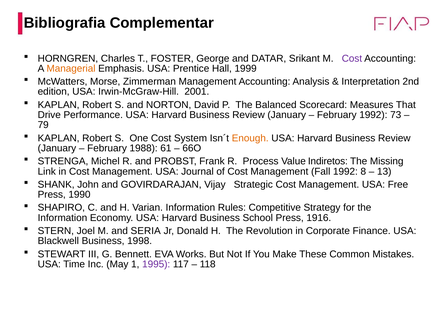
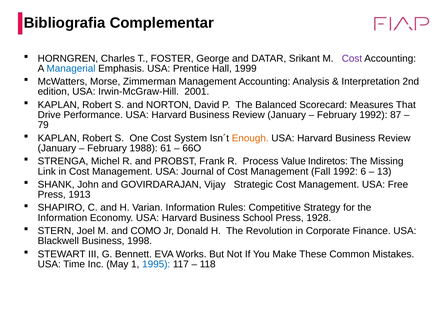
Managerial colour: orange -> blue
73: 73 -> 87
8: 8 -> 6
1990: 1990 -> 1913
1916: 1916 -> 1928
SERIA: SERIA -> COMO
1995 colour: purple -> blue
